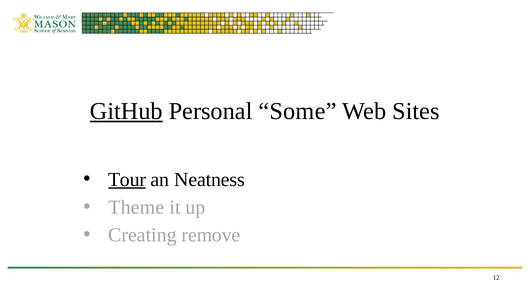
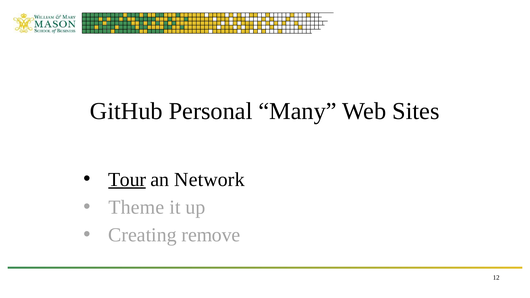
GitHub underline: present -> none
Some: Some -> Many
Neatness: Neatness -> Network
